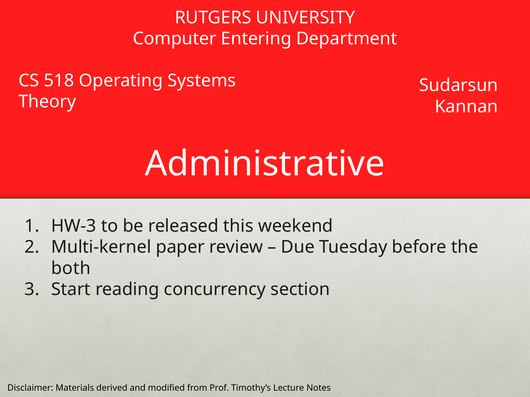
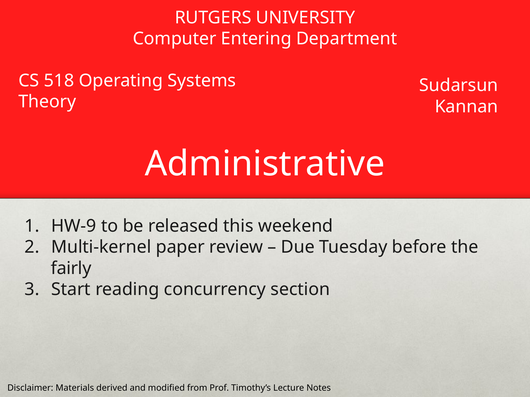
HW-3: HW-3 -> HW-9
both: both -> fairly
